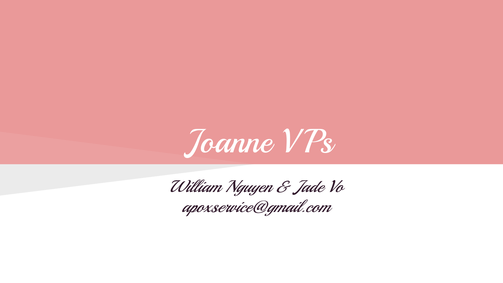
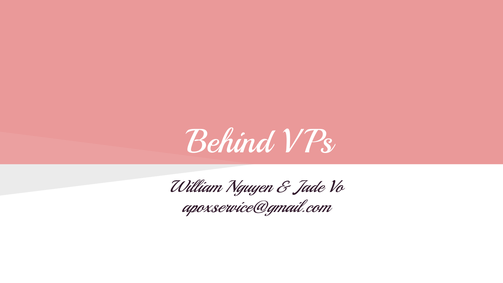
Joanne: Joanne -> Behind
